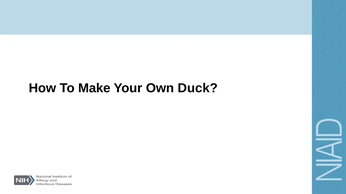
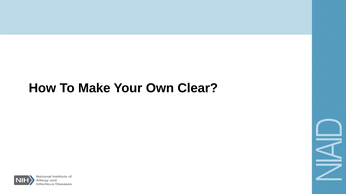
Duck: Duck -> Clear
